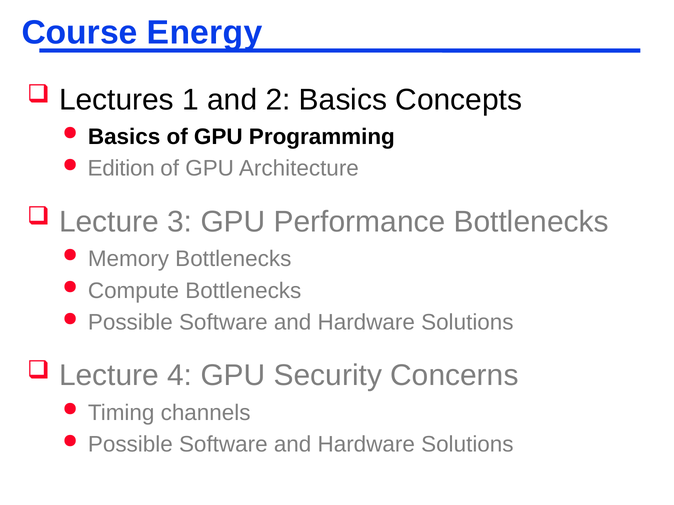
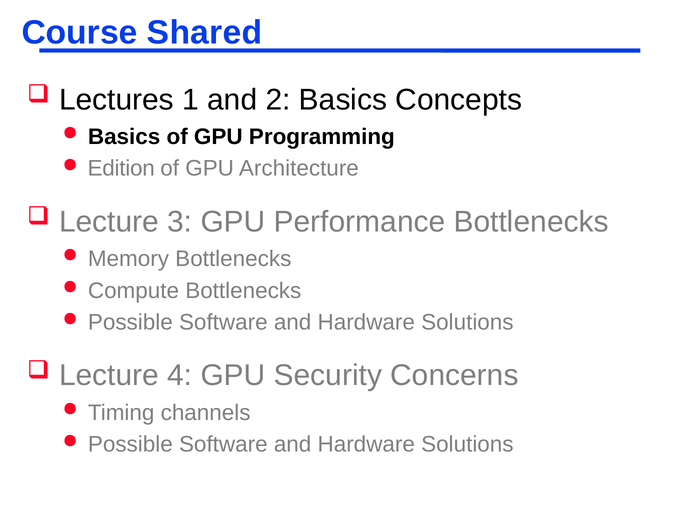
Energy: Energy -> Shared
